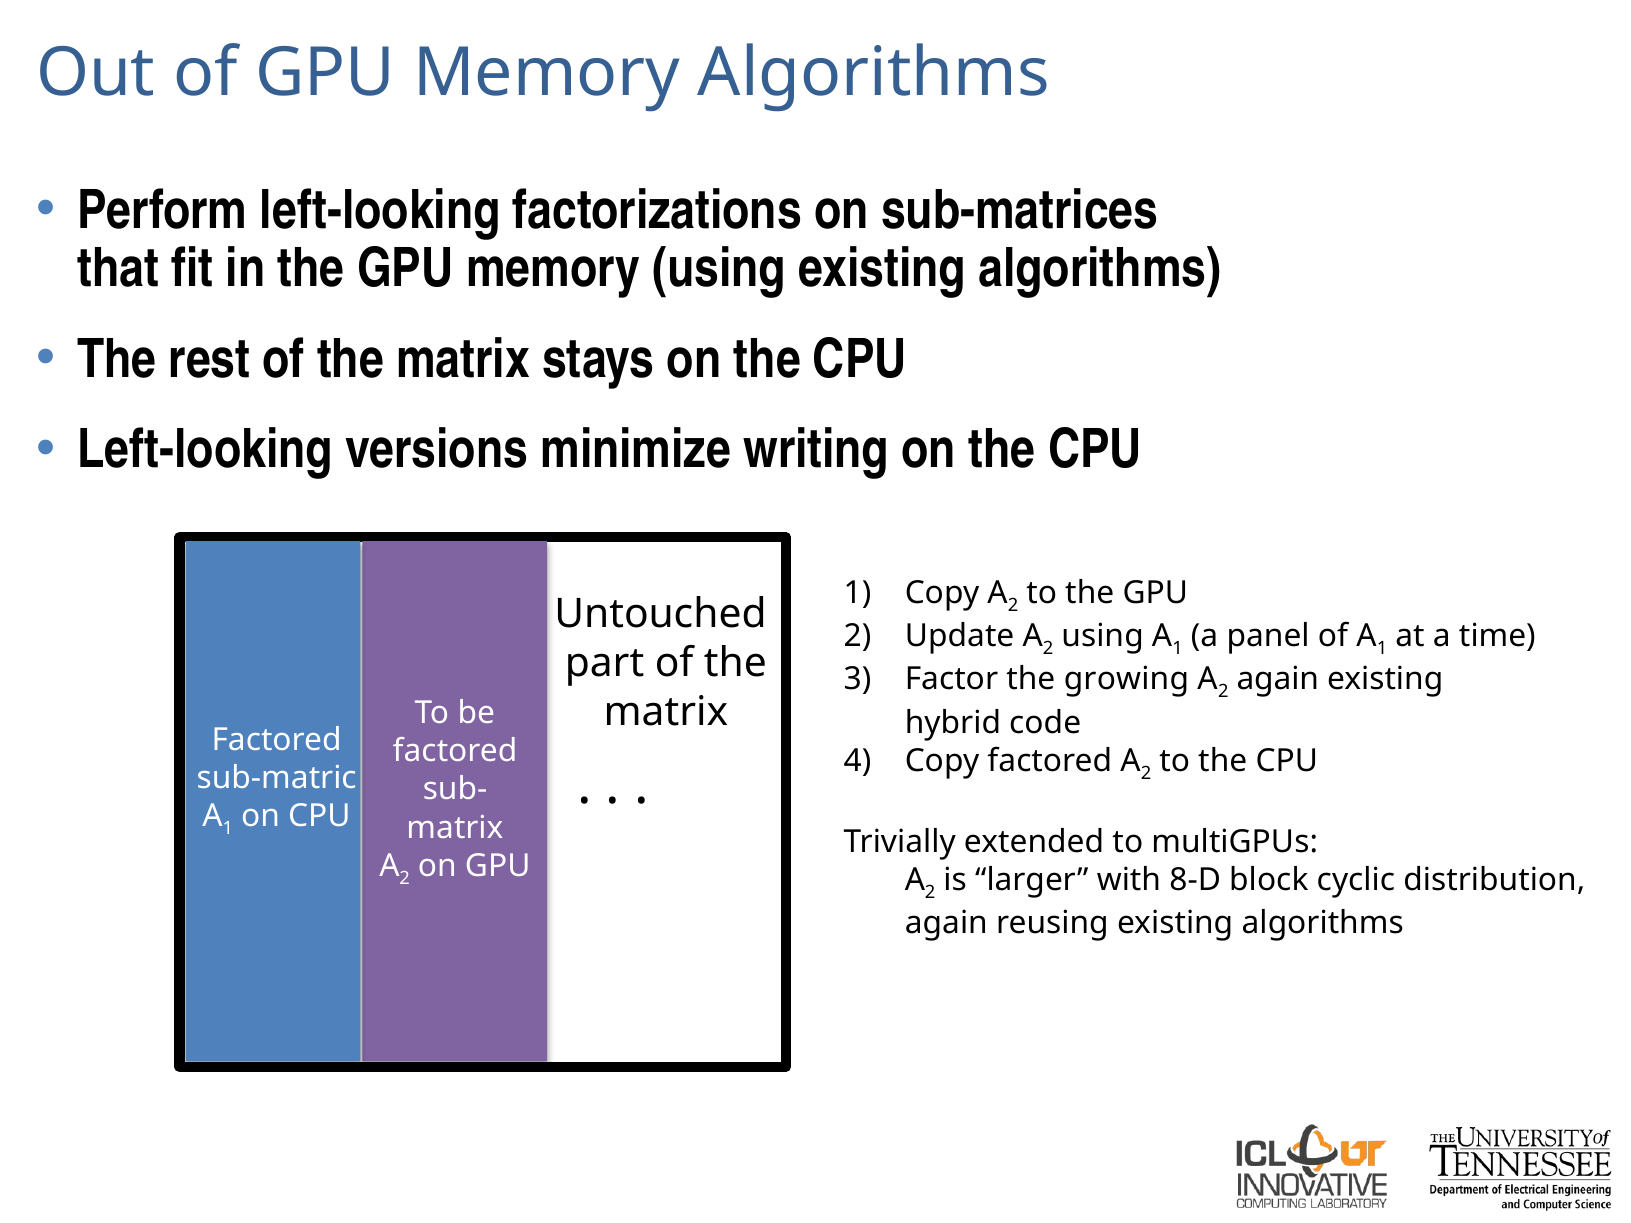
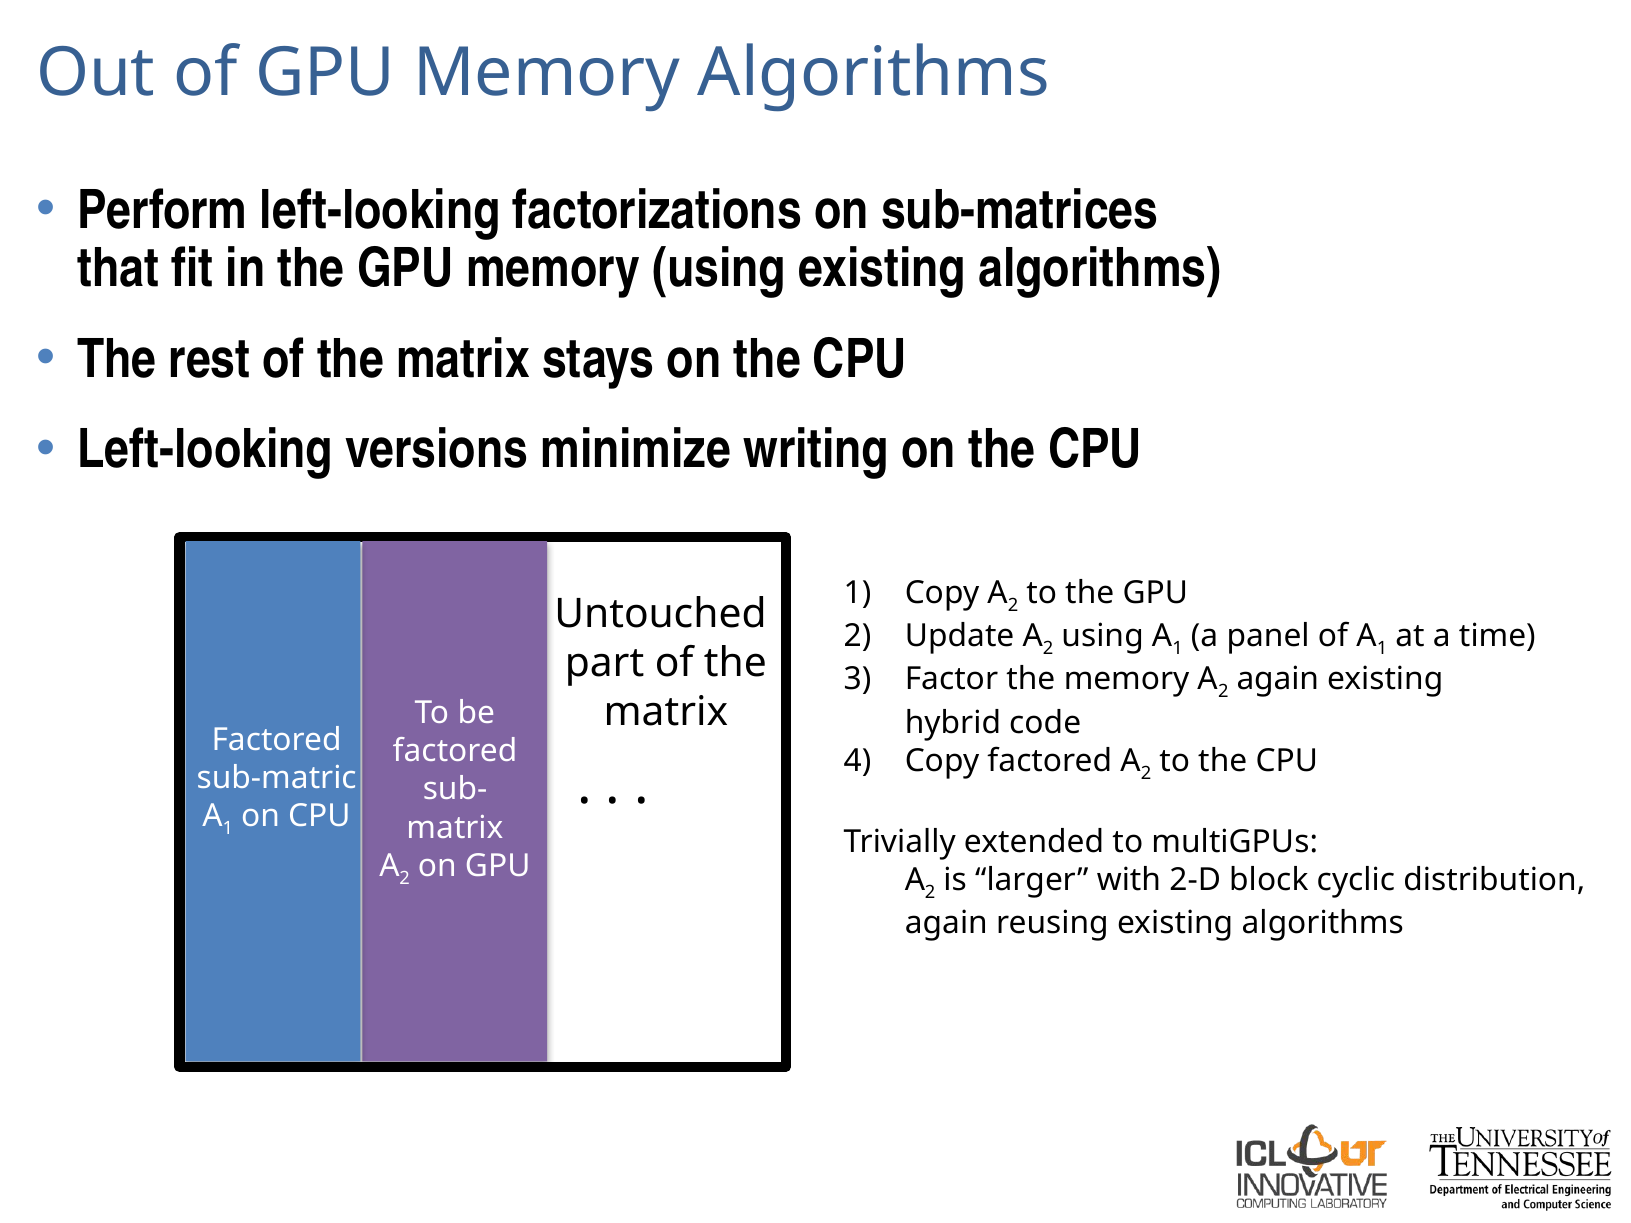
the growing: growing -> memory
8-D: 8-D -> 2-D
